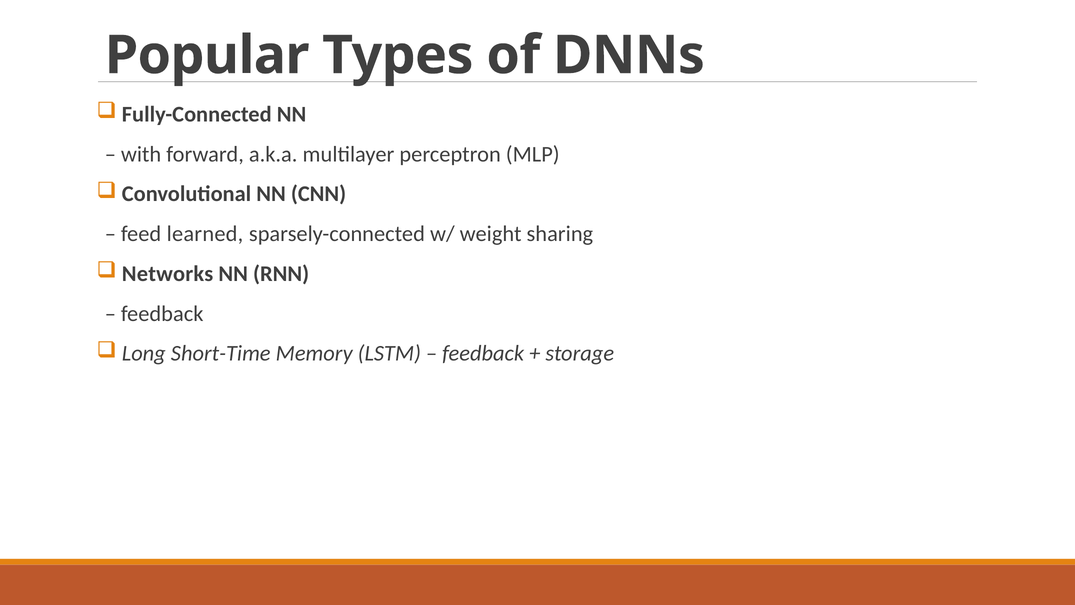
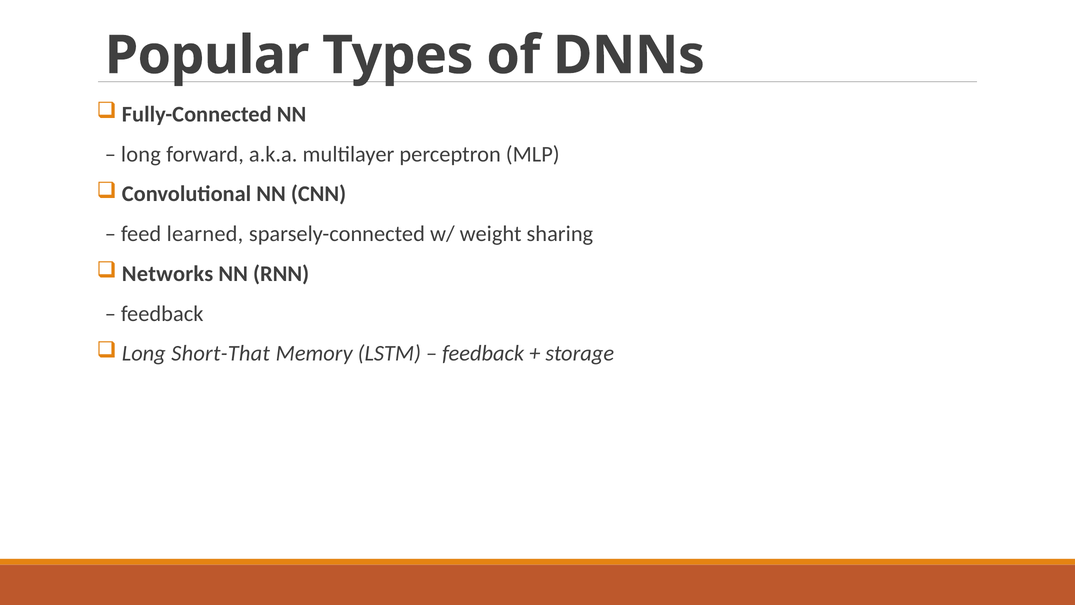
with at (141, 154): with -> long
Short-Time: Short-Time -> Short-That
